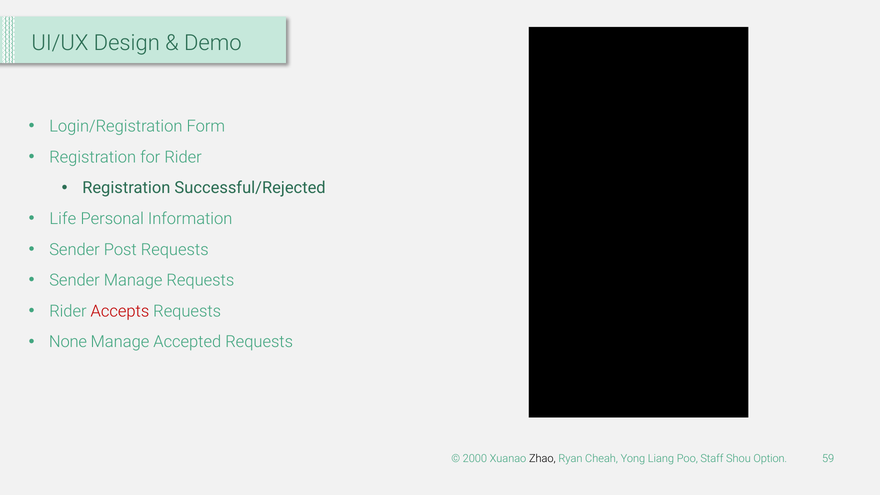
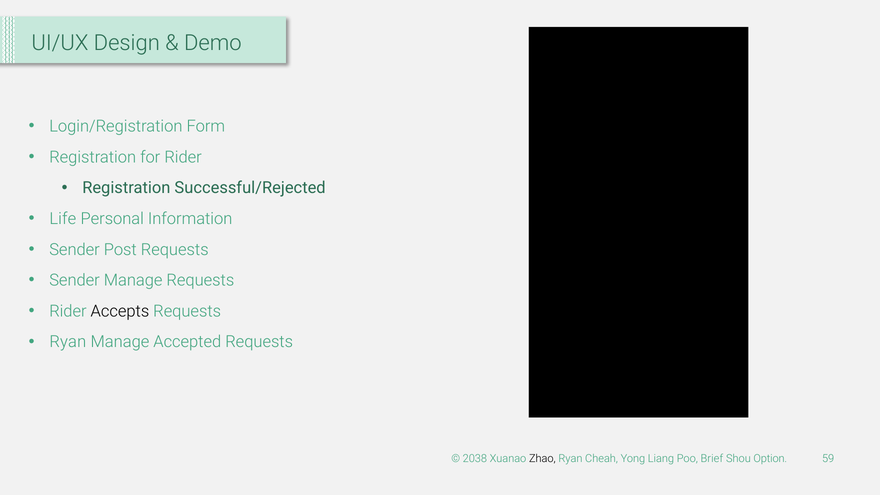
Accepts colour: red -> black
None at (68, 342): None -> Ryan
2000: 2000 -> 2038
Staff: Staff -> Brief
